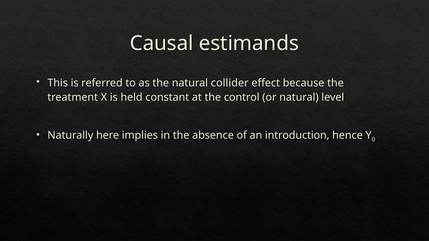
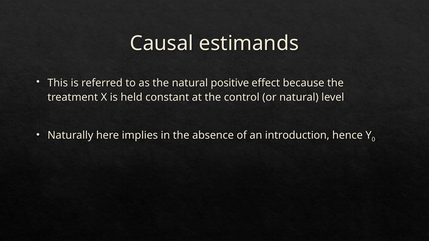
collider: collider -> positive
